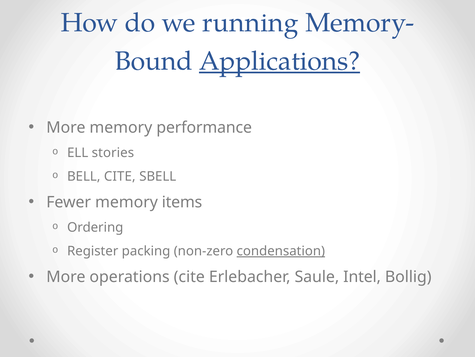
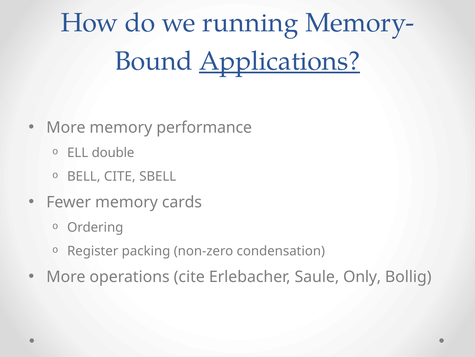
stories: stories -> double
items: items -> cards
condensation underline: present -> none
Intel: Intel -> Only
